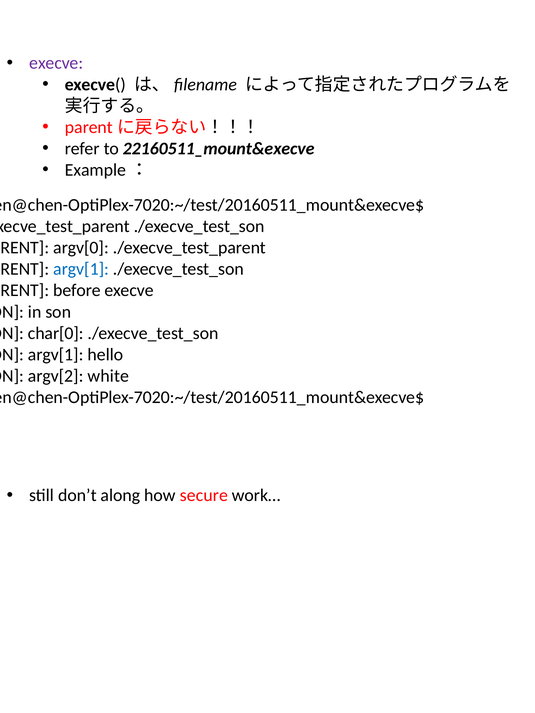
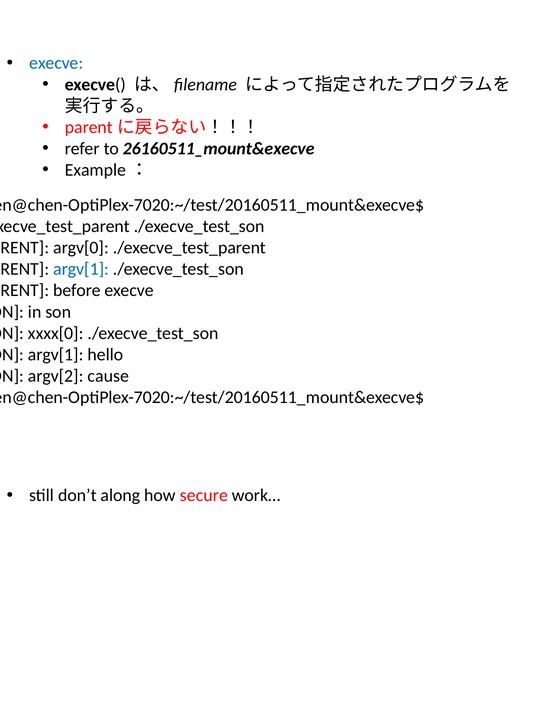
execve at (56, 63) colour: purple -> blue
22160511_mount&execve: 22160511_mount&execve -> 26160511_mount&execve
char[0: char[0 -> xxxx[0
white: white -> cause
